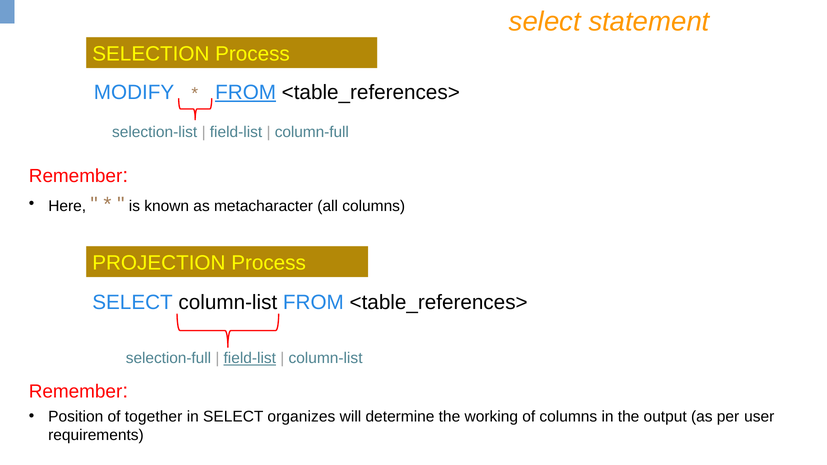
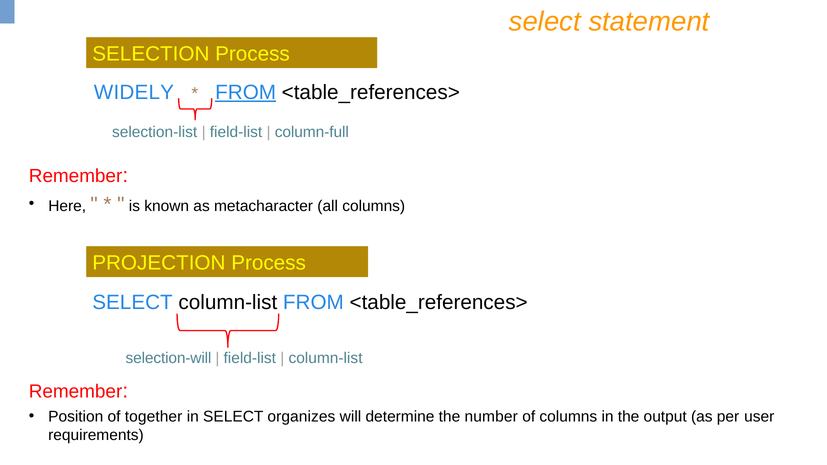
MODIFY: MODIFY -> WIDELY
selection-full: selection-full -> selection-will
field-list at (250, 358) underline: present -> none
working: working -> number
